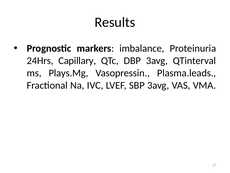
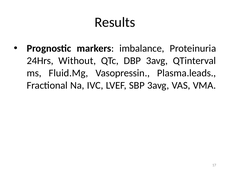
Capillary: Capillary -> Without
Plays.Mg: Plays.Mg -> Fluid.Mg
